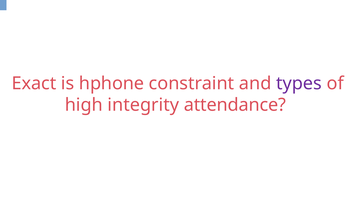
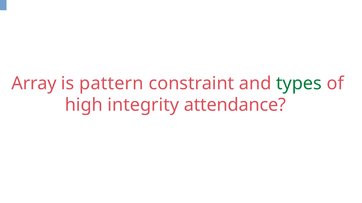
Exact: Exact -> Array
hphone: hphone -> pattern
types colour: purple -> green
